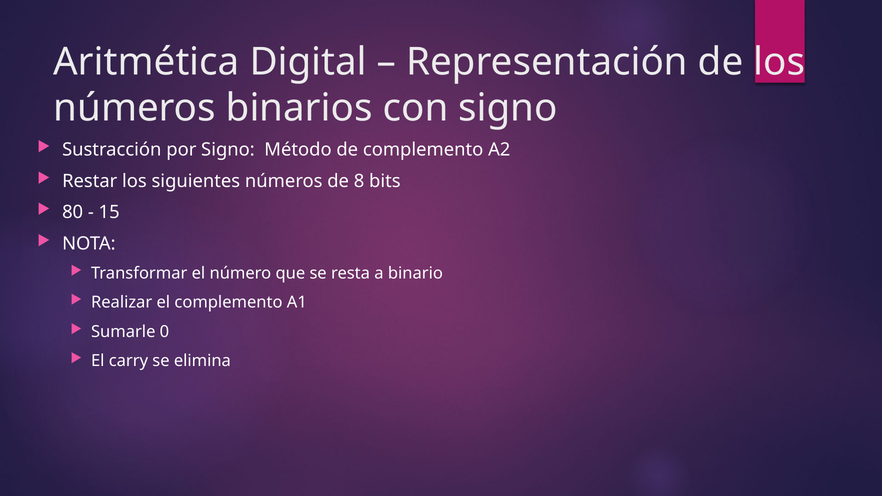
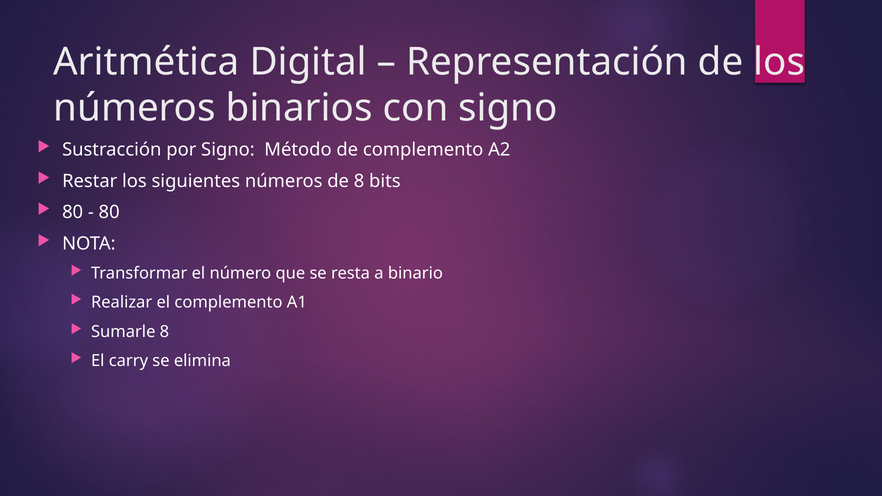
15 at (109, 212): 15 -> 80
Sumarle 0: 0 -> 8
